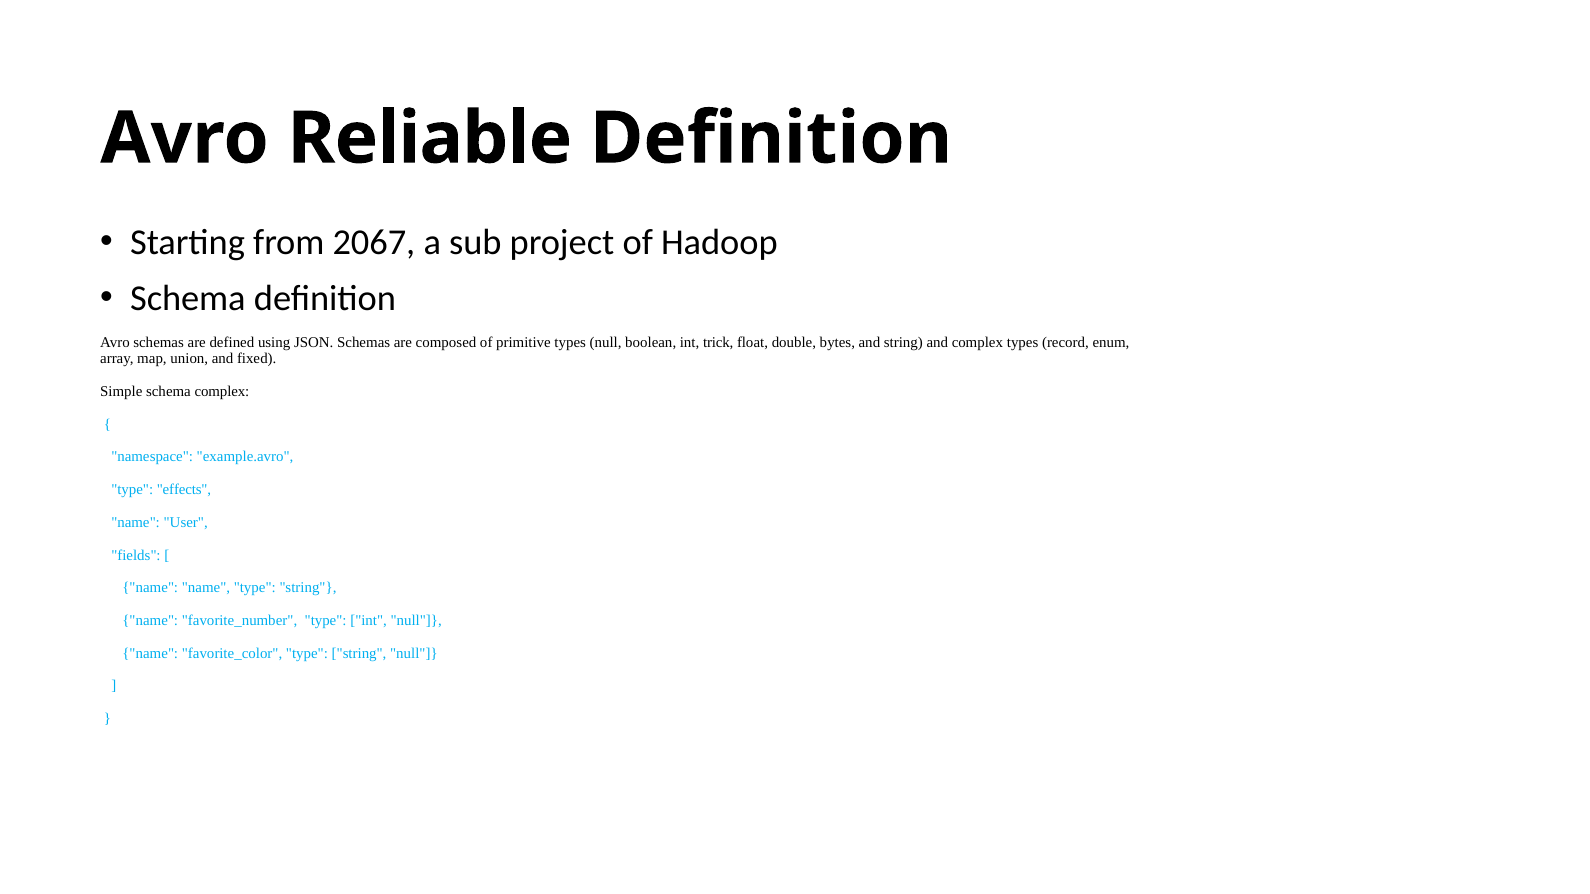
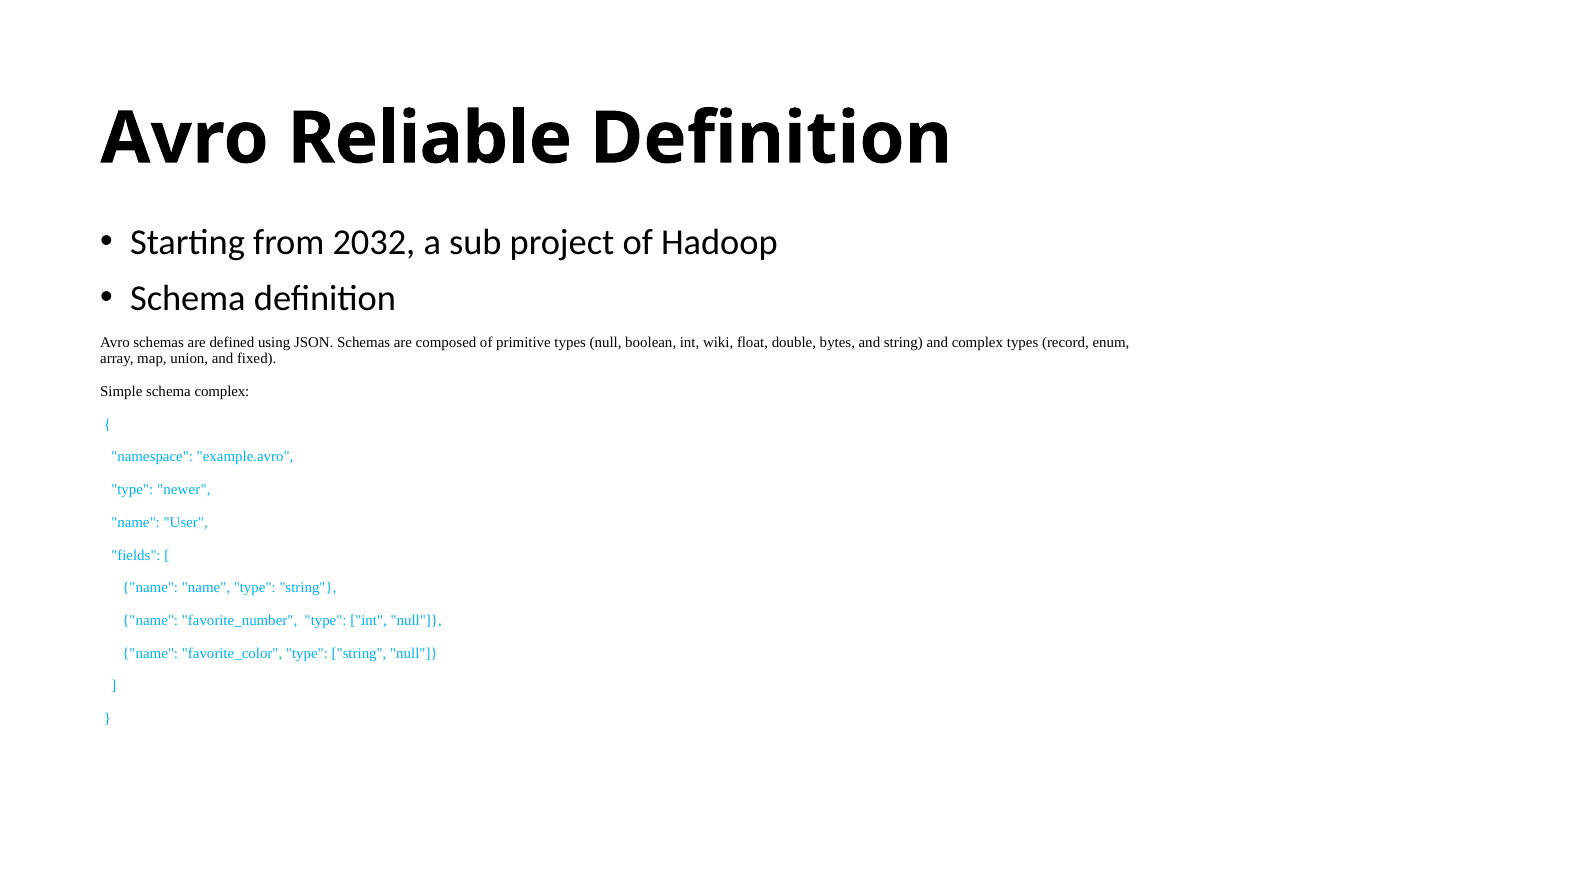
2067: 2067 -> 2032
trick: trick -> wiki
effects: effects -> newer
